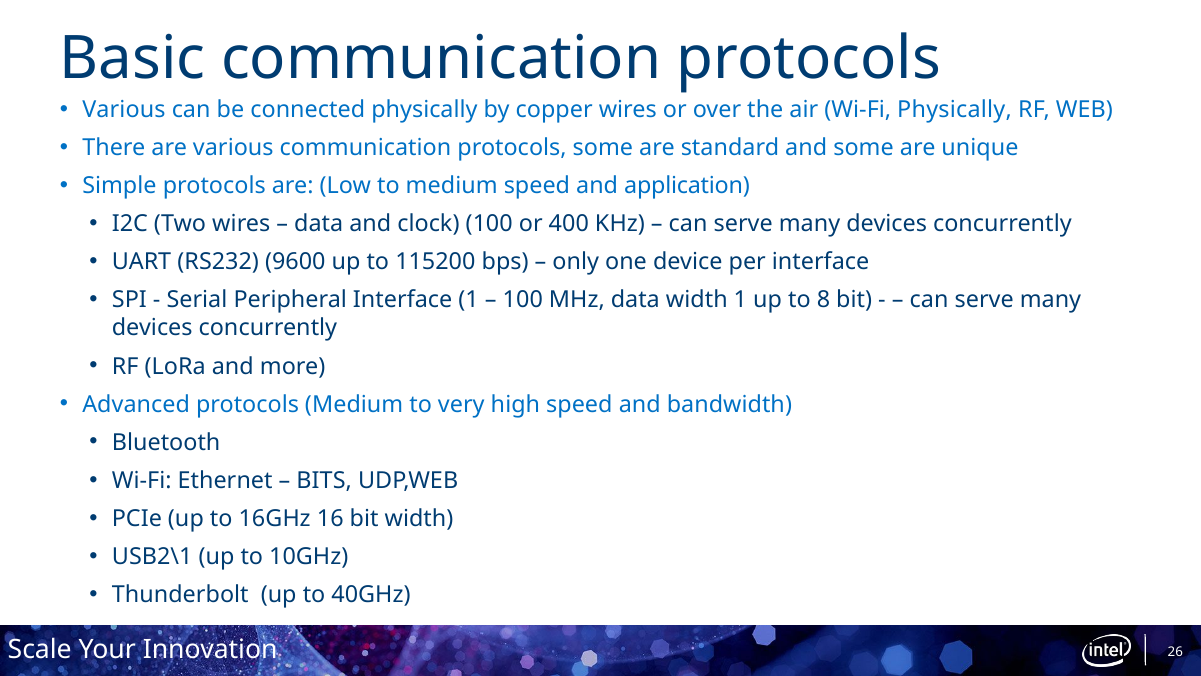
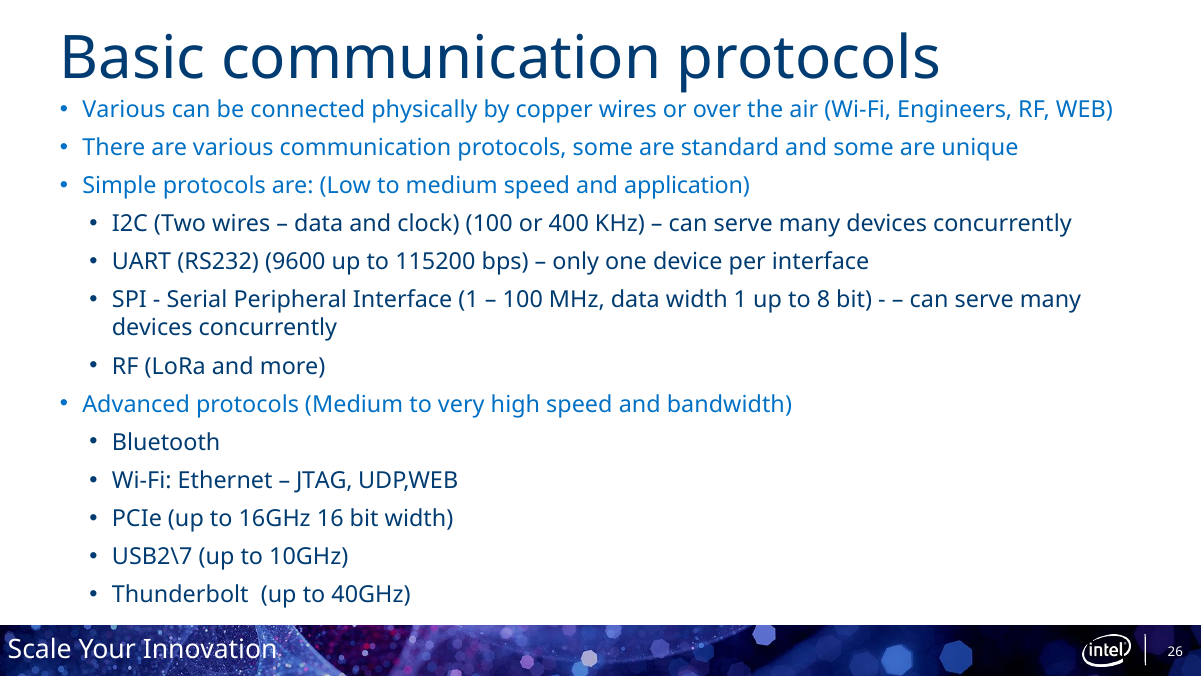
Wi-Fi Physically: Physically -> Engineers
BITS: BITS -> JTAG
USB2\1: USB2\1 -> USB2\7
